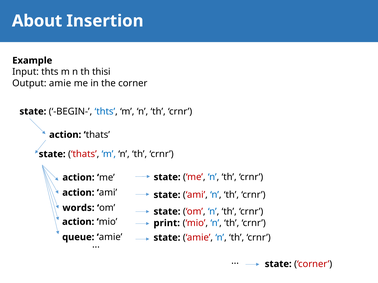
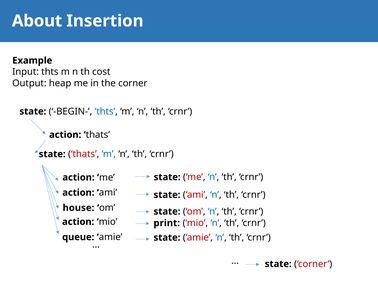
thisi: thisi -> cost
Output amie: amie -> heap
words: words -> house
